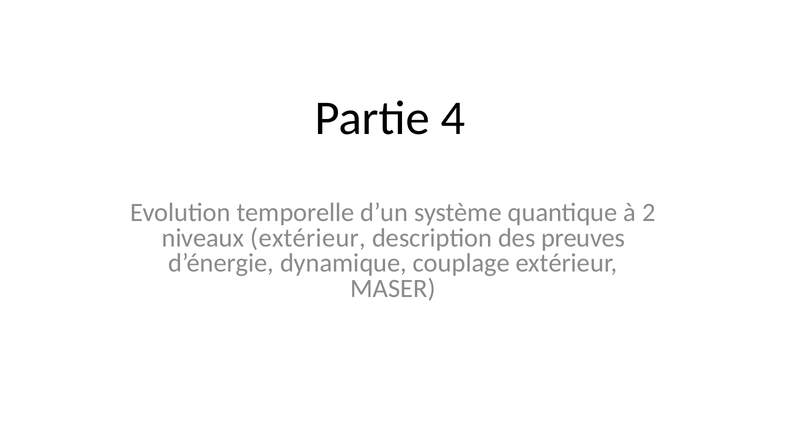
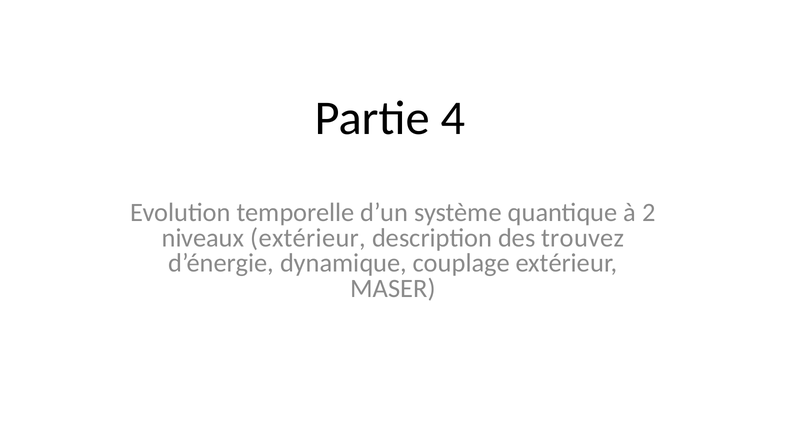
preuves: preuves -> trouvez
